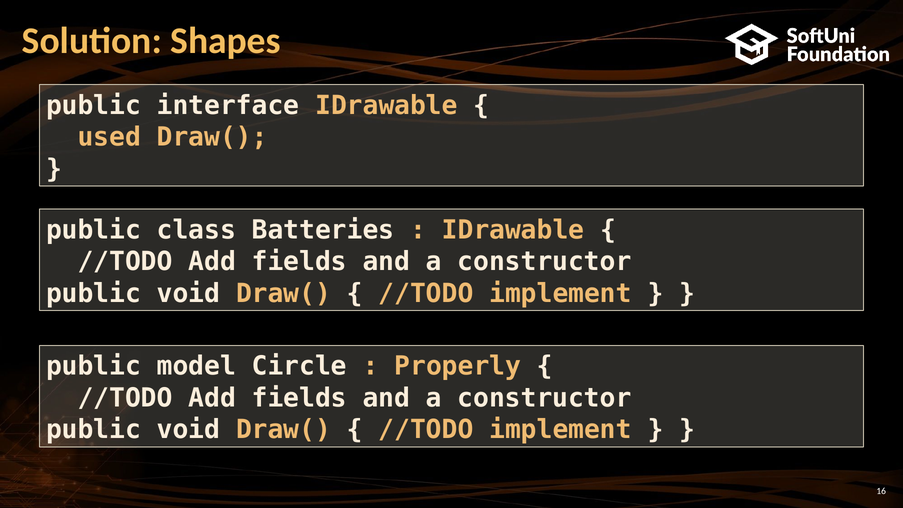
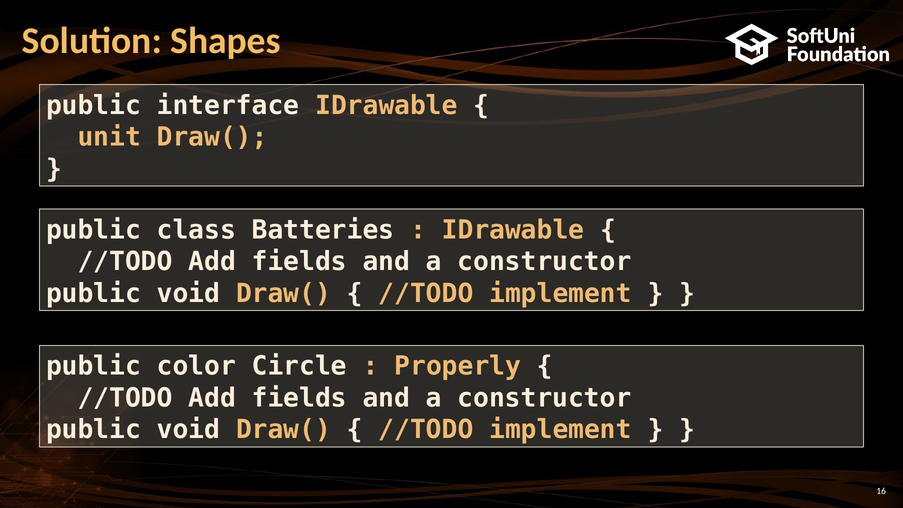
used: used -> unit
model: model -> color
